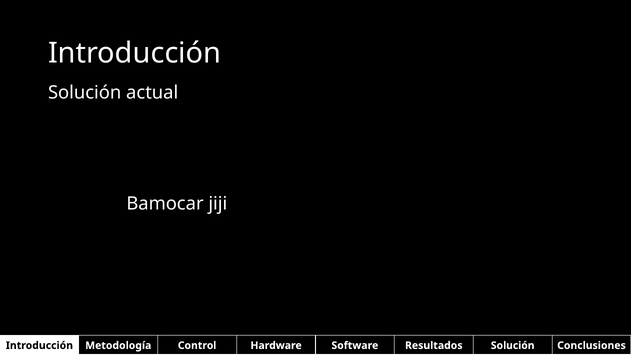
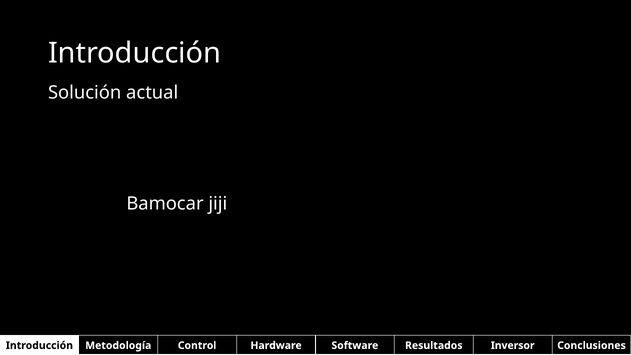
Resultados Solución: Solución -> Inversor
